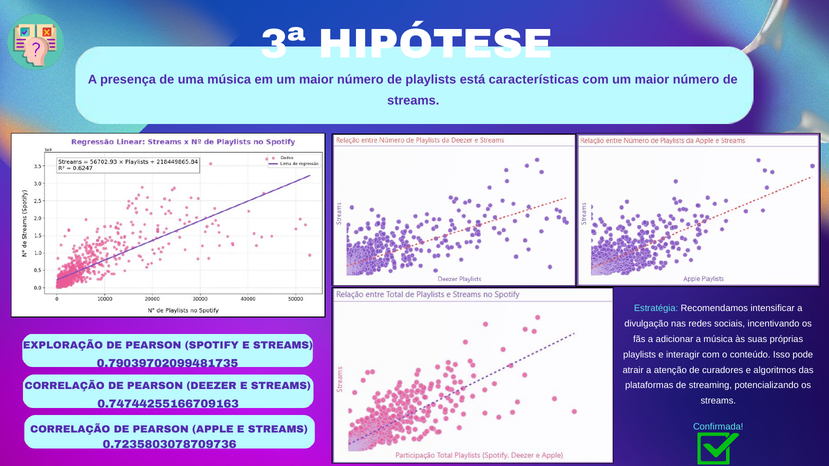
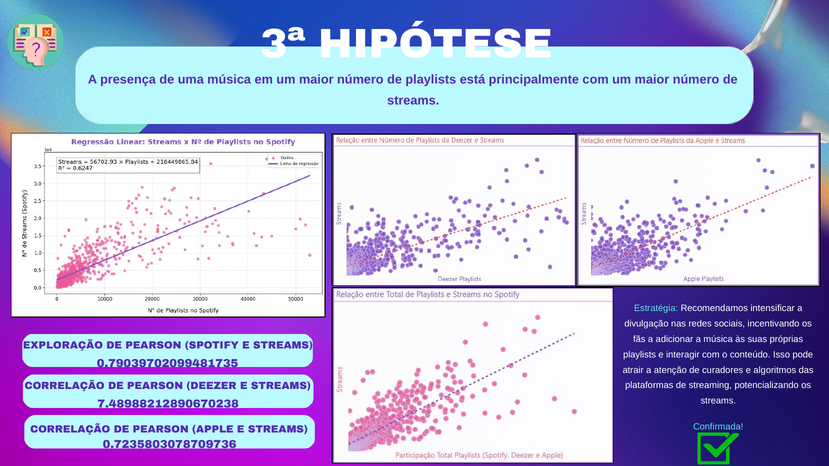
características: características -> principalmente
0.74744255166709163: 0.74744255166709163 -> 7.48988212890670238
